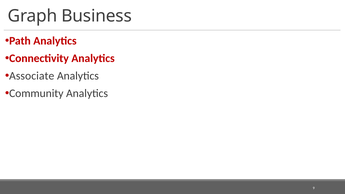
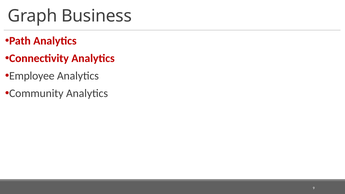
Associate: Associate -> Employee
